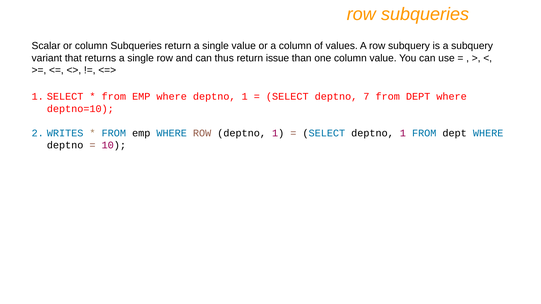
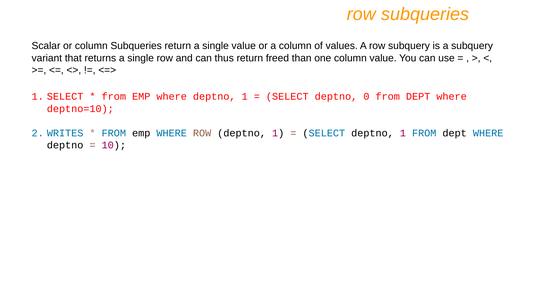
issue: issue -> freed
7: 7 -> 0
